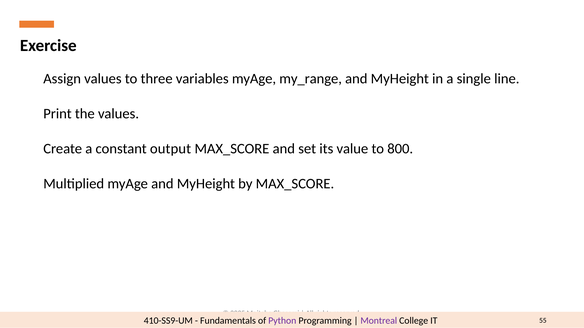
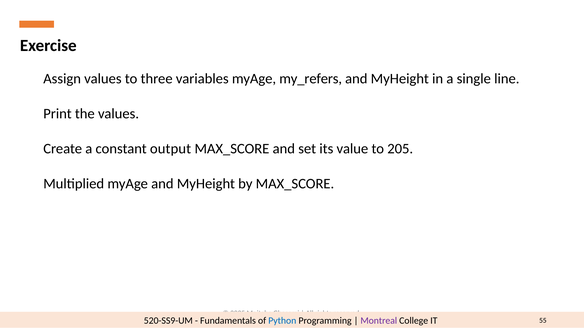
my_range: my_range -> my_refers
800: 800 -> 205
410-SS9-UM: 410-SS9-UM -> 520-SS9-UM
Python colour: purple -> blue
